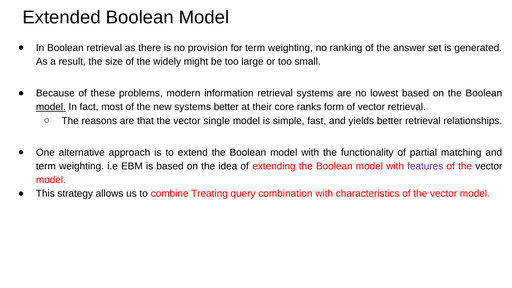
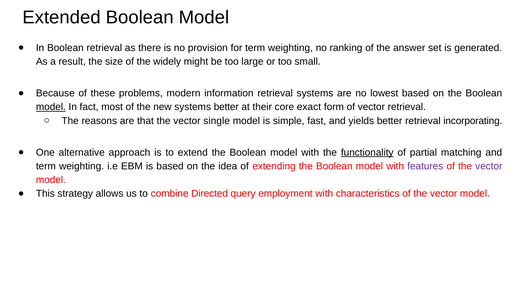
ranks: ranks -> exact
relationships: relationships -> incorporating
functionality underline: none -> present
vector at (489, 166) colour: black -> purple
Treating: Treating -> Directed
combination: combination -> employment
